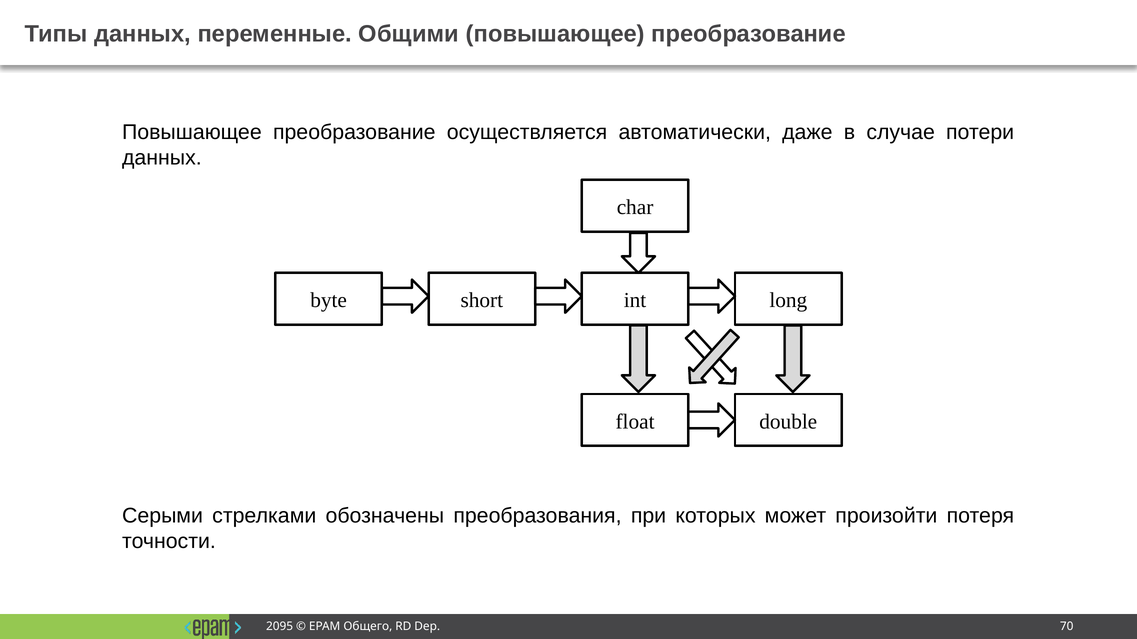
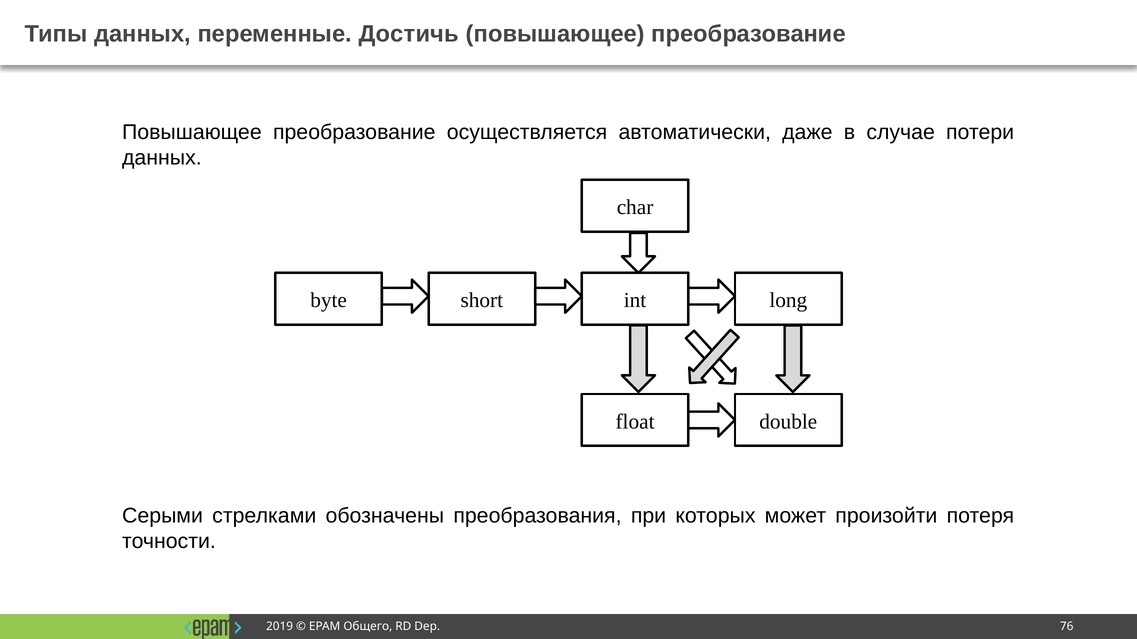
Общими: Общими -> Достичь
2095: 2095 -> 2019
70: 70 -> 76
